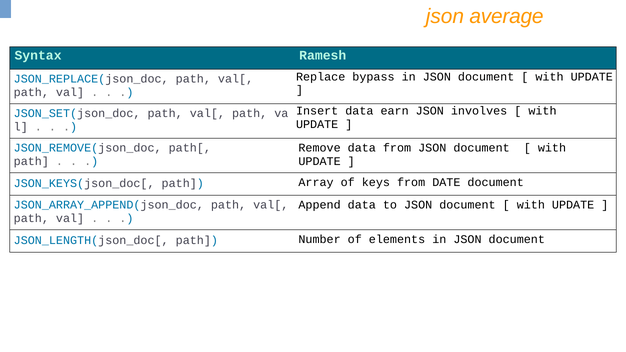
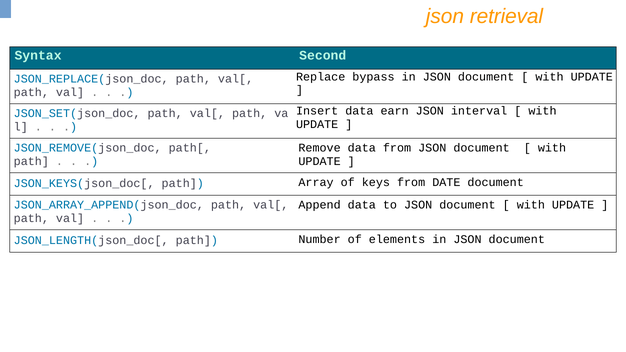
average: average -> retrieval
Ramesh: Ramesh -> Second
involves: involves -> interval
